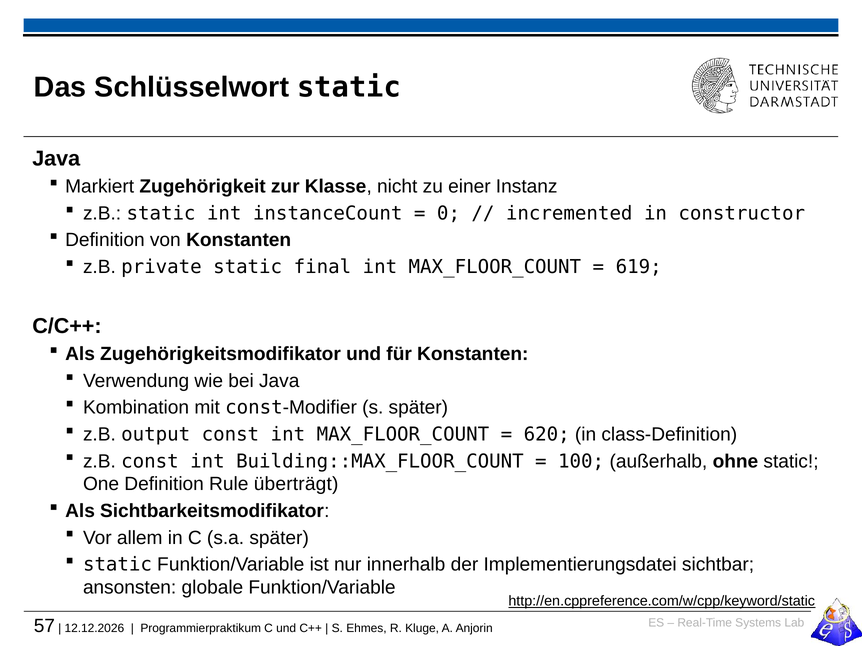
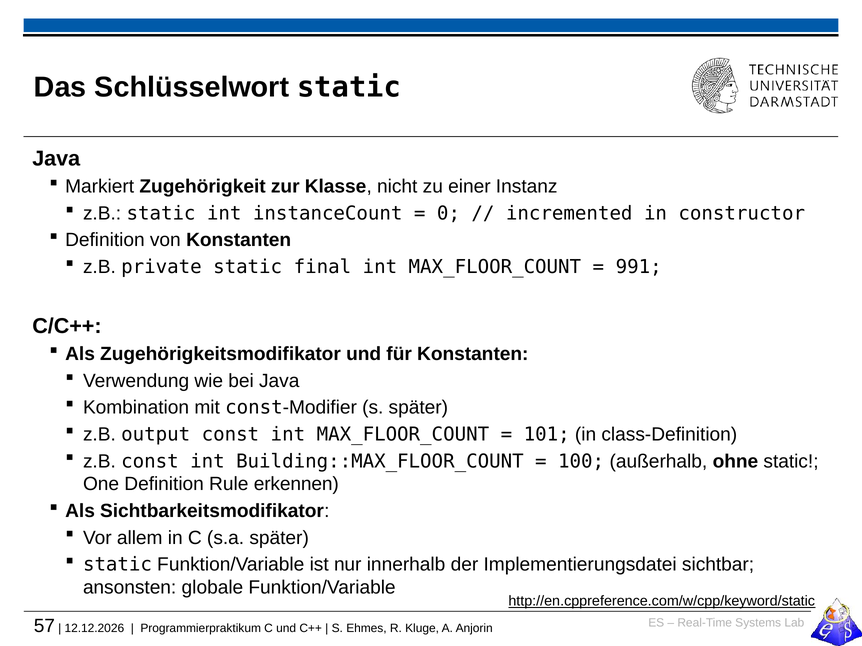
619: 619 -> 991
620: 620 -> 101
überträgt: überträgt -> erkennen
